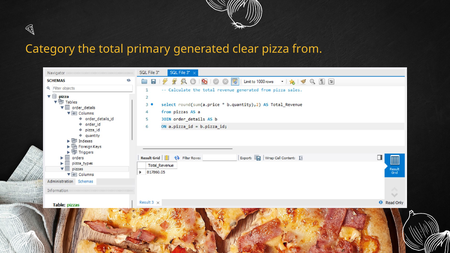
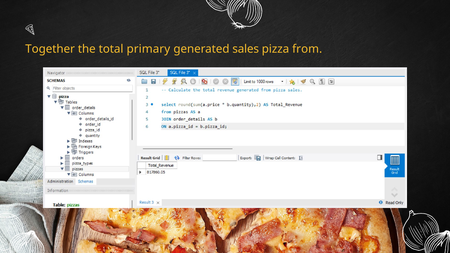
Category: Category -> Together
clear: clear -> sales
